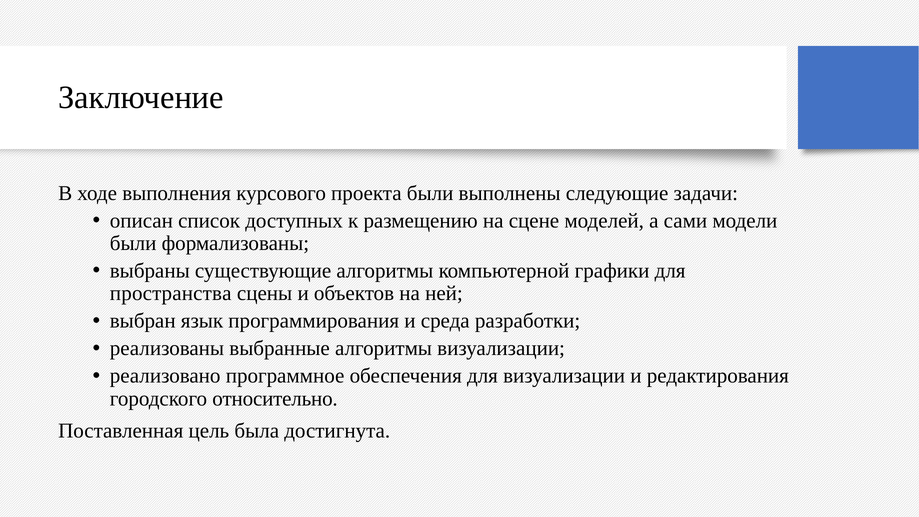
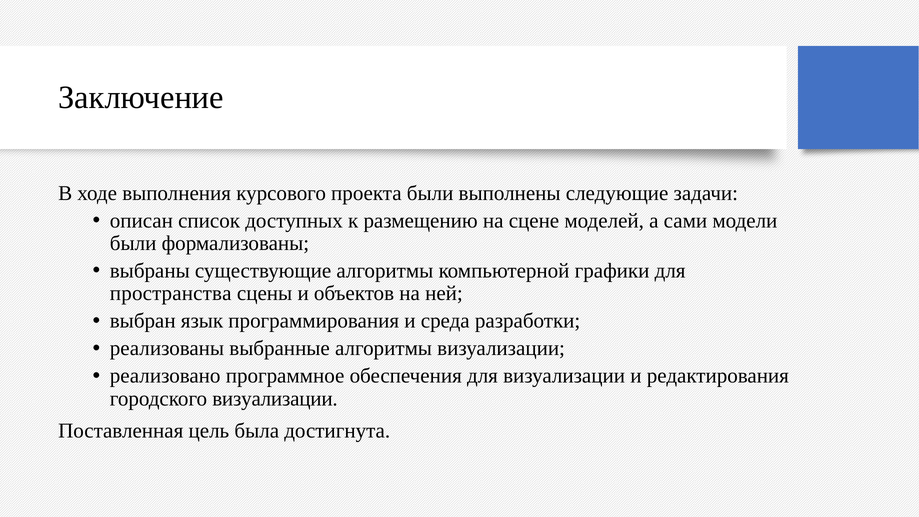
городского относительно: относительно -> визуализации
